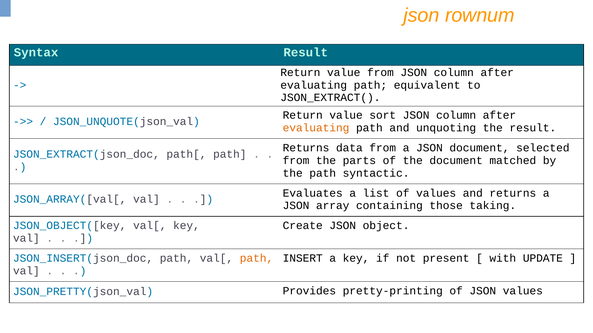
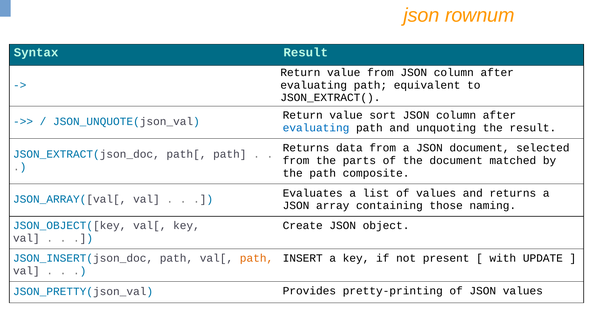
evaluating at (316, 128) colour: orange -> blue
syntactic: syntactic -> composite
taking: taking -> naming
